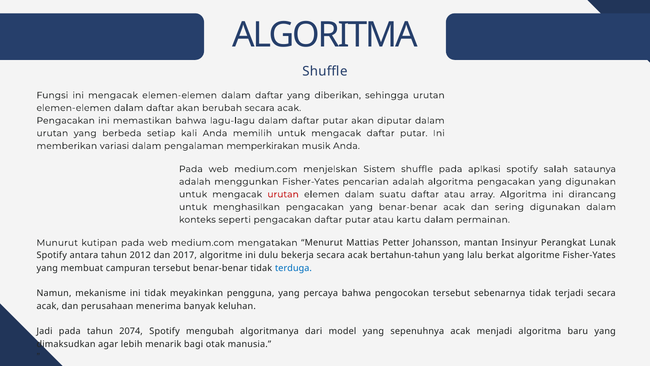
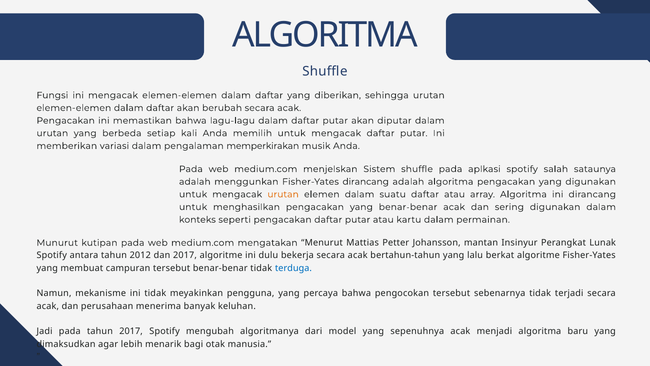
Fisher-Yates pencarian: pencarian -> dirancang
urutan at (283, 194) colour: red -> orange
tahun 2074: 2074 -> 2017
